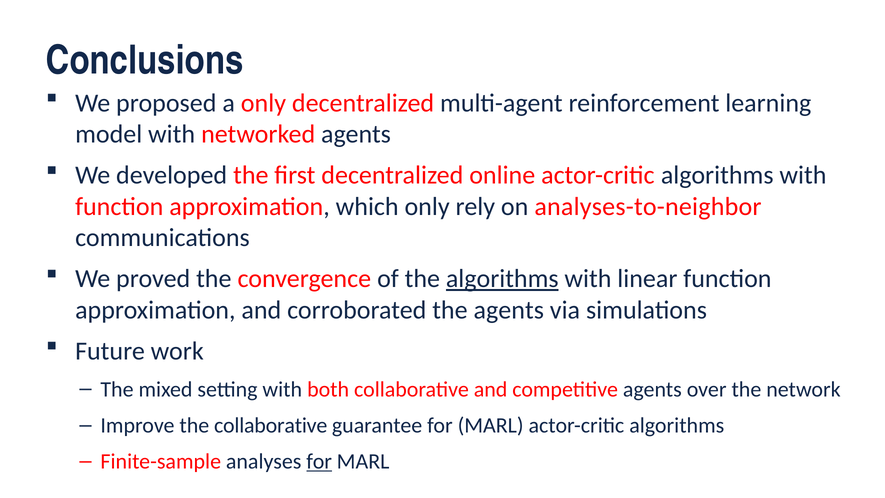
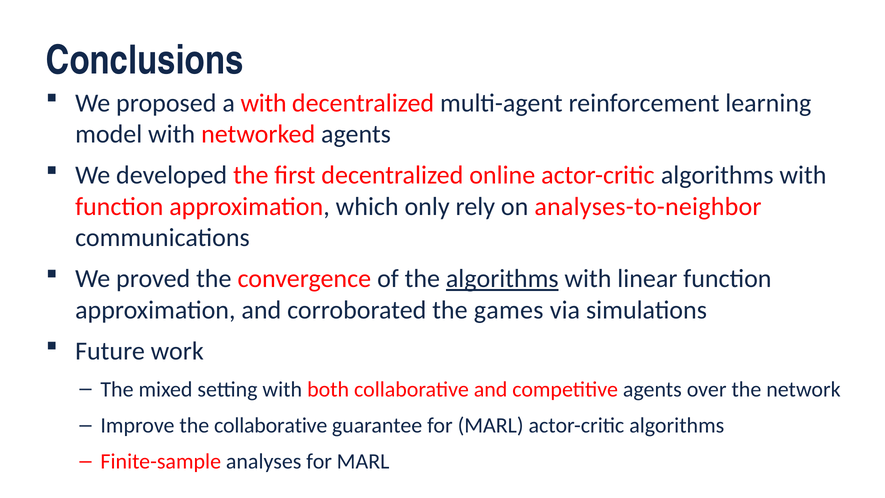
a only: only -> with
the agents: agents -> games
for at (319, 461) underline: present -> none
